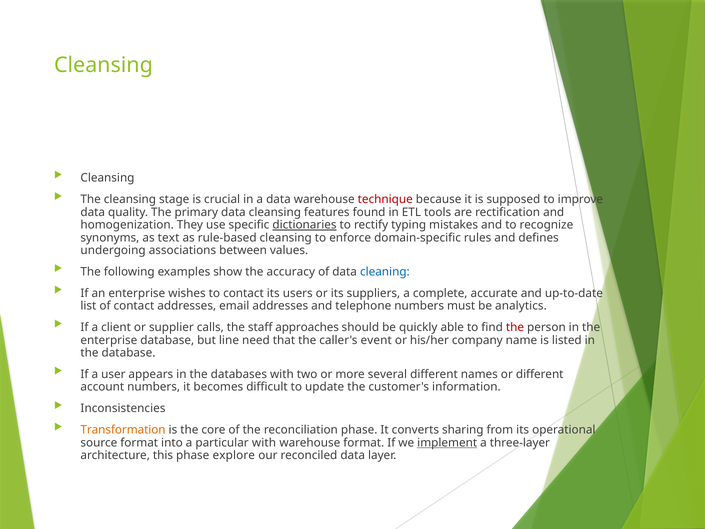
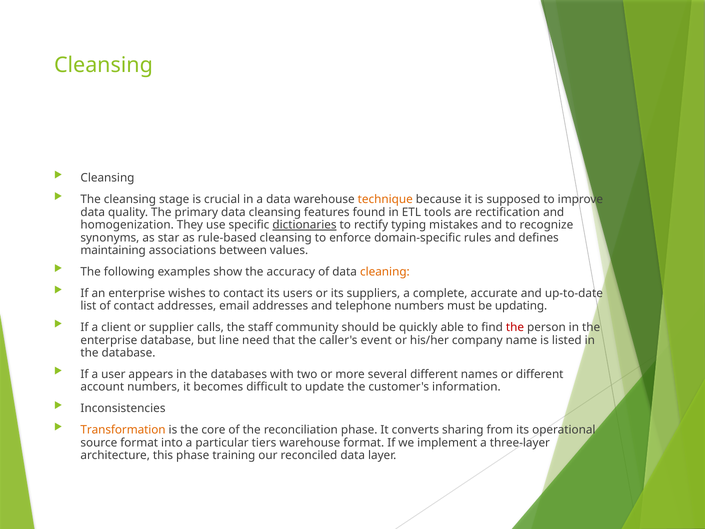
technique colour: red -> orange
text: text -> star
undergoing: undergoing -> maintaining
cleaning colour: blue -> orange
analytics: analytics -> updating
approaches: approaches -> community
particular with: with -> tiers
implement underline: present -> none
explore: explore -> training
